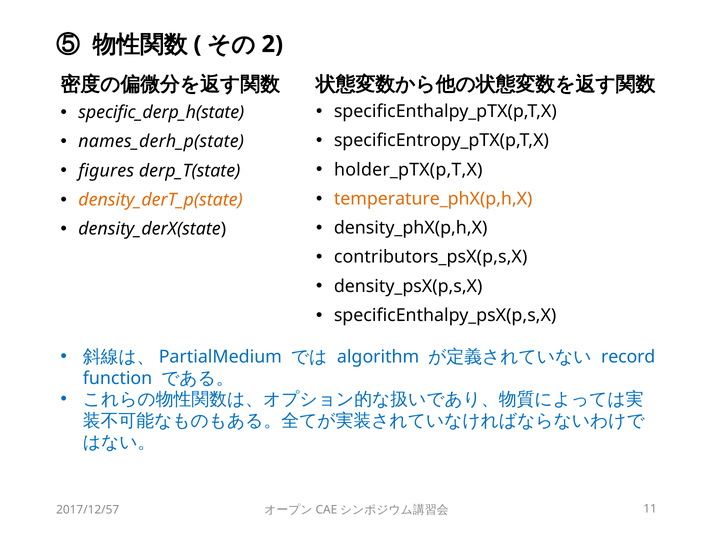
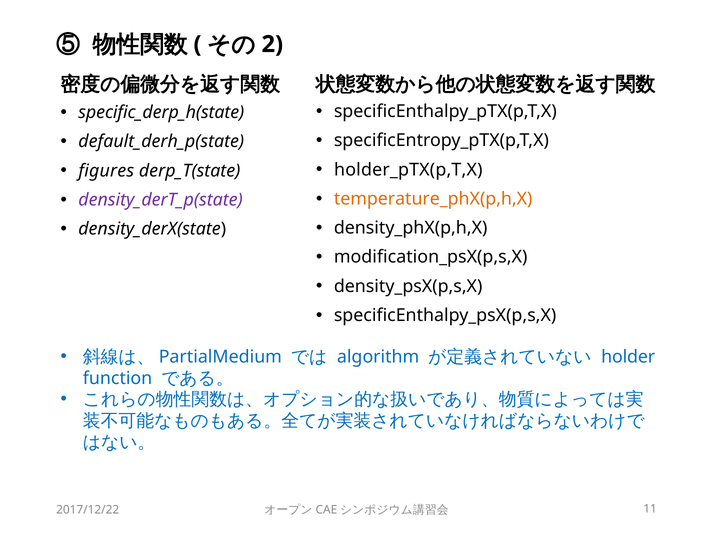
names_derh_p(state: names_derh_p(state -> default_derh_p(state
density_derT_p(state colour: orange -> purple
contributors_psX(p,s,X: contributors_psX(p,s,X -> modification_psX(p,s,X
record: record -> holder
2017/12/57: 2017/12/57 -> 2017/12/22
